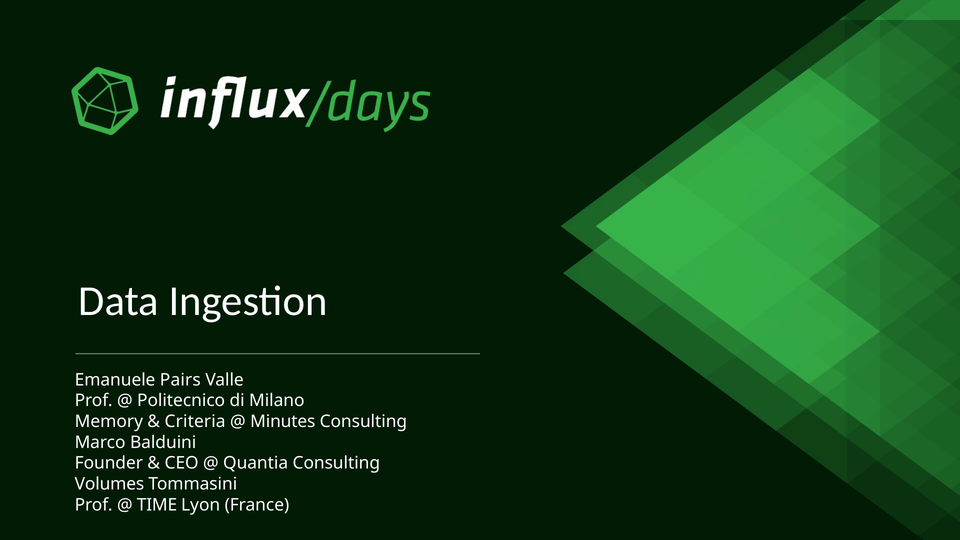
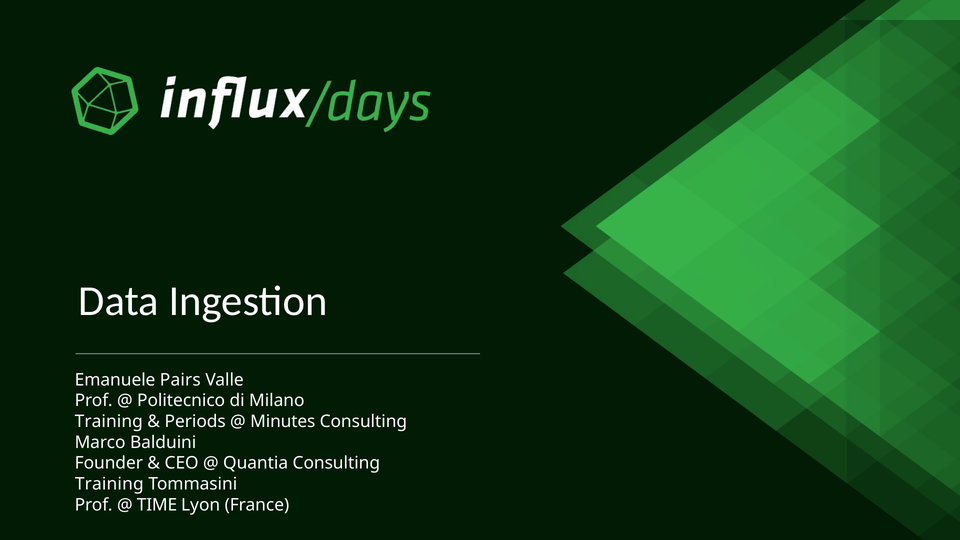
Memory at (109, 422): Memory -> Training
Criteria: Criteria -> Periods
Volumes at (109, 484): Volumes -> Training
